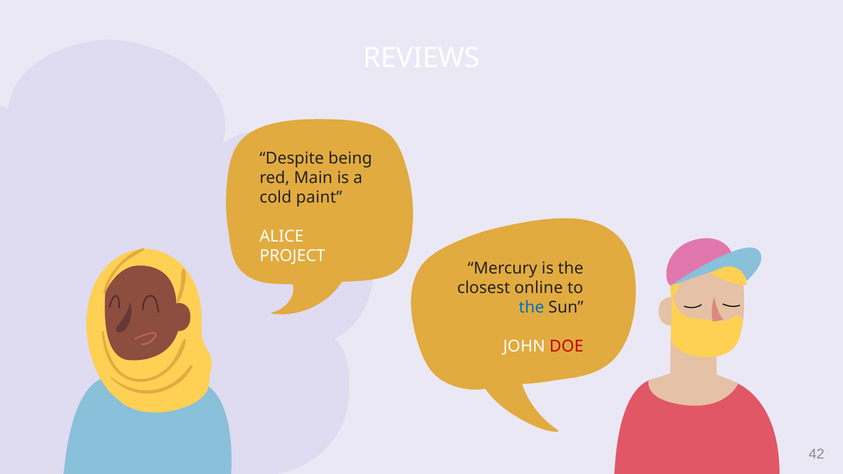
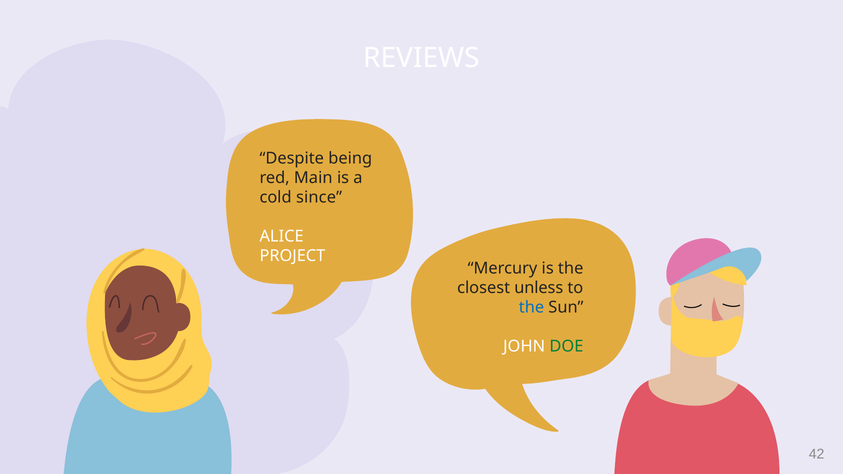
paint: paint -> since
online: online -> unless
DOE colour: red -> green
